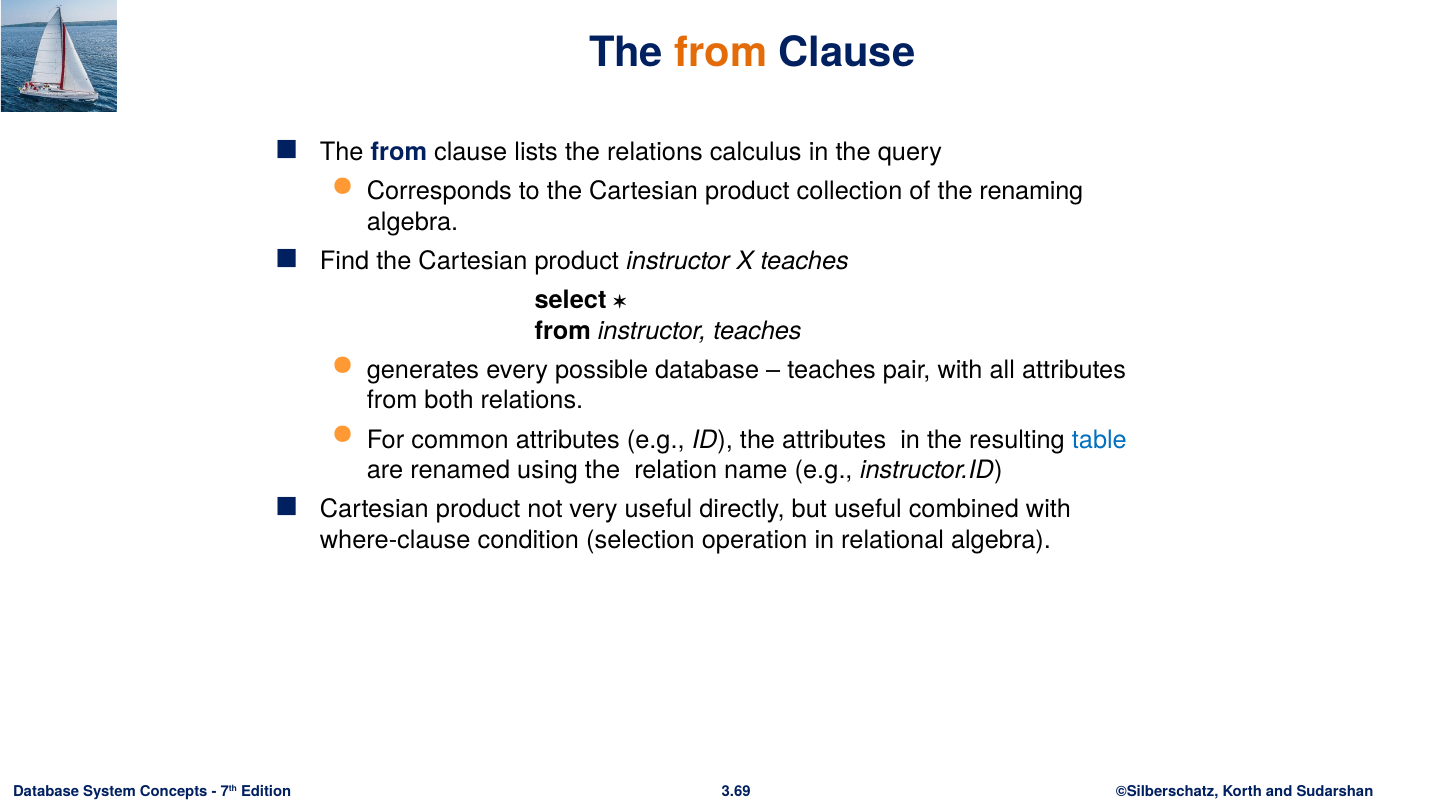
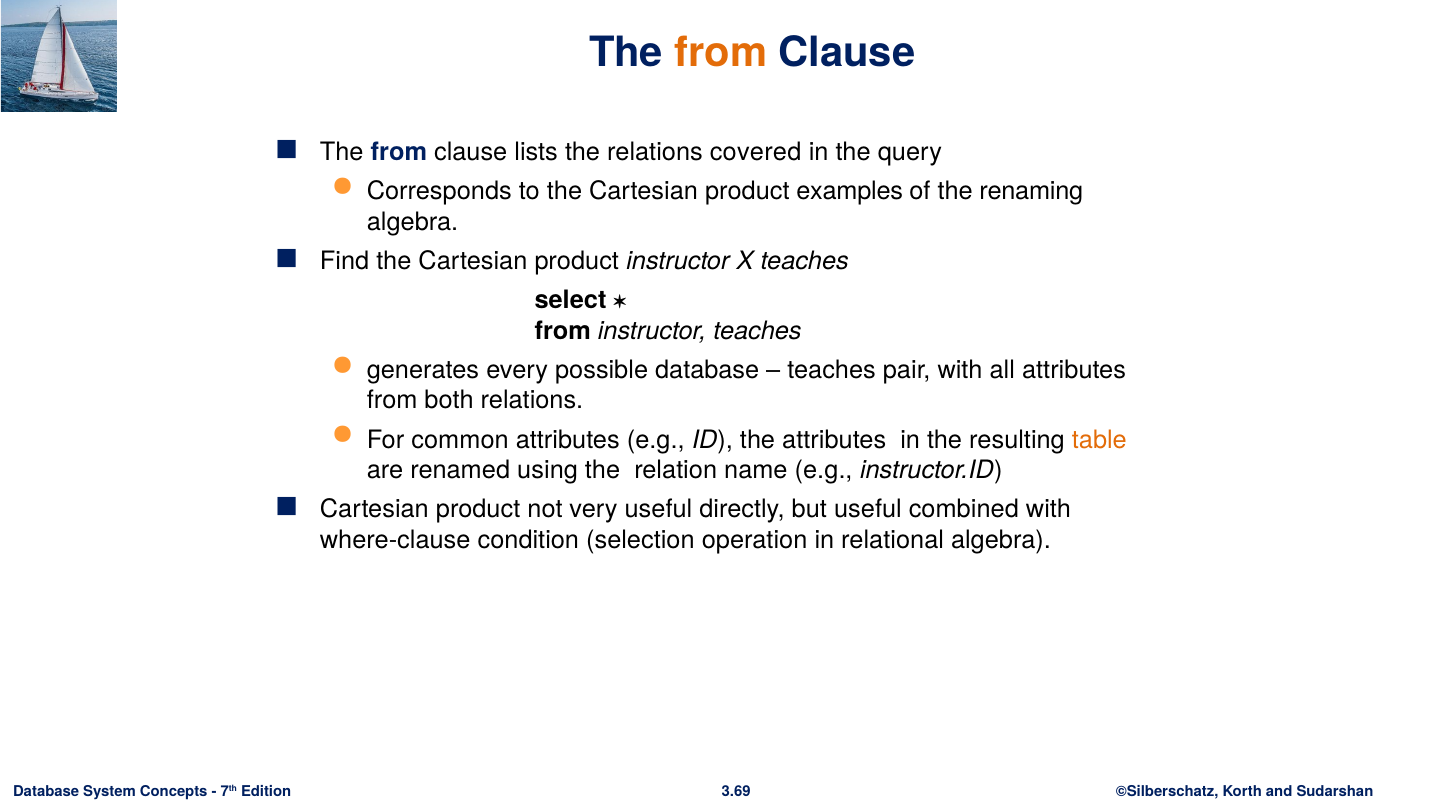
calculus: calculus -> covered
collection: collection -> examples
table colour: blue -> orange
